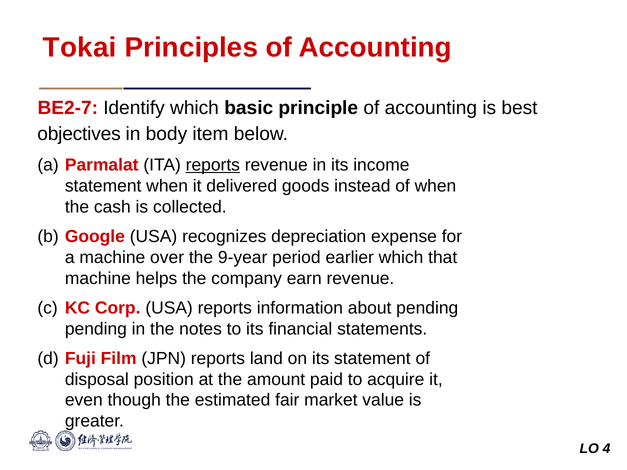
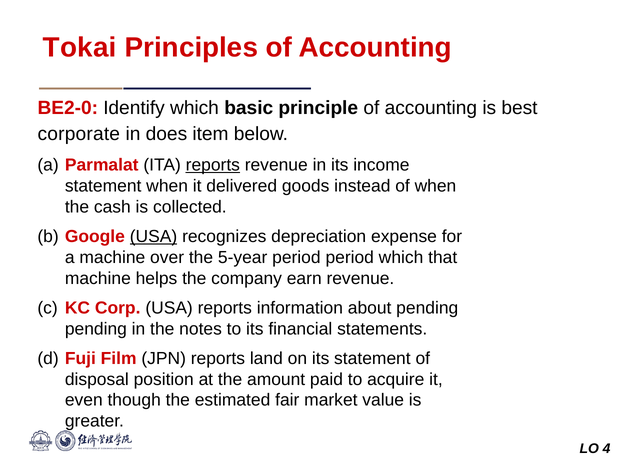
BE2-7: BE2-7 -> BE2-0
objectives: objectives -> corporate
body: body -> does
USA at (154, 237) underline: none -> present
9-year: 9-year -> 5-year
period earlier: earlier -> period
